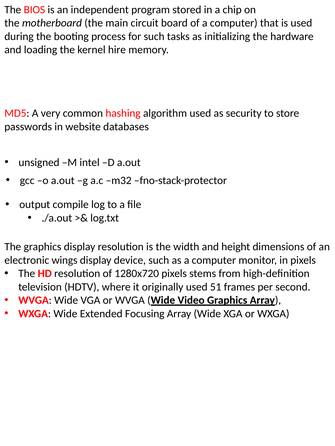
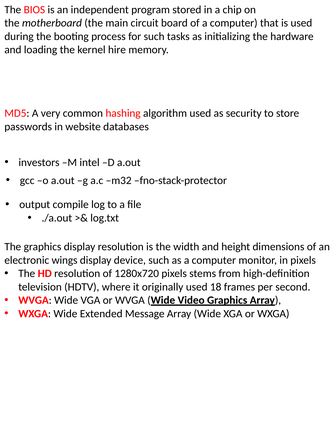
unsigned: unsigned -> investors
51: 51 -> 18
Focusing: Focusing -> Message
